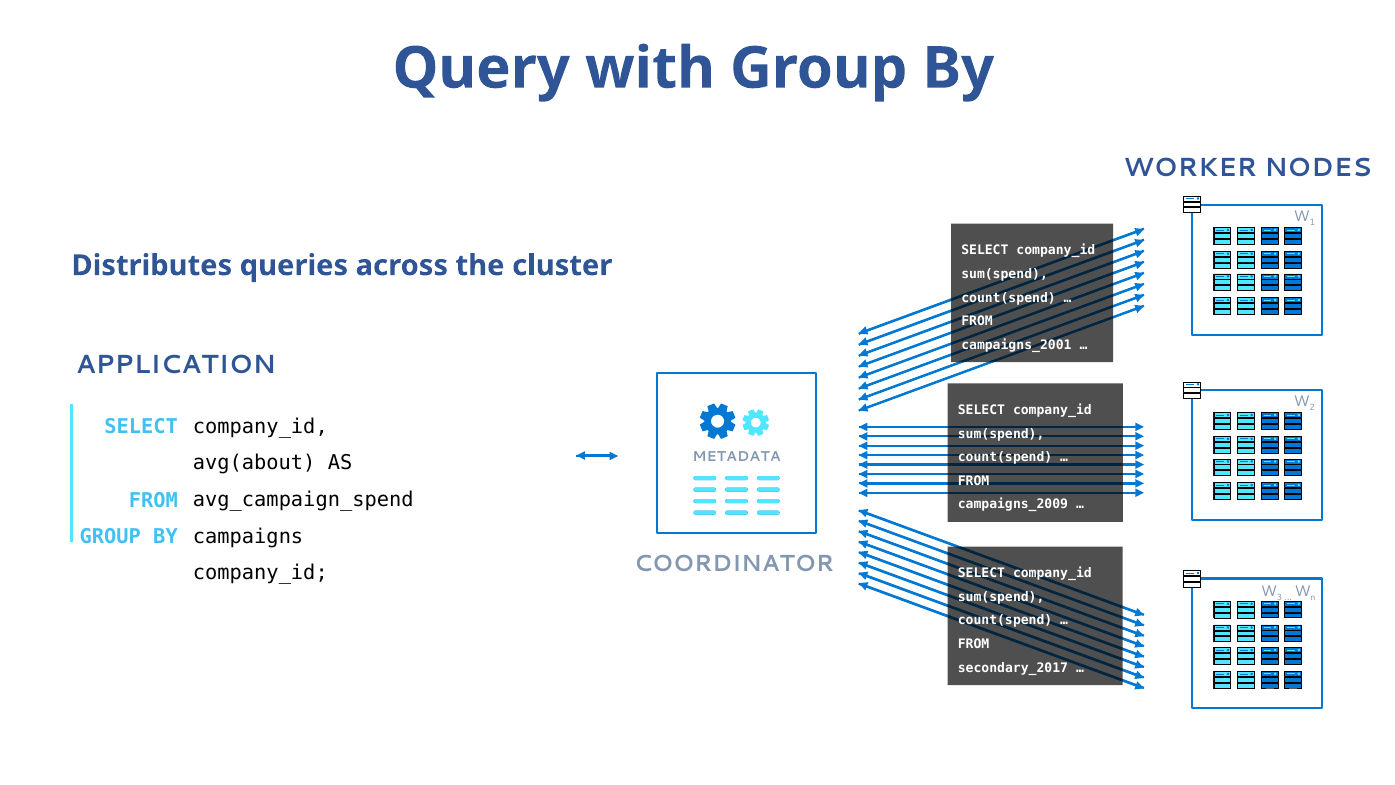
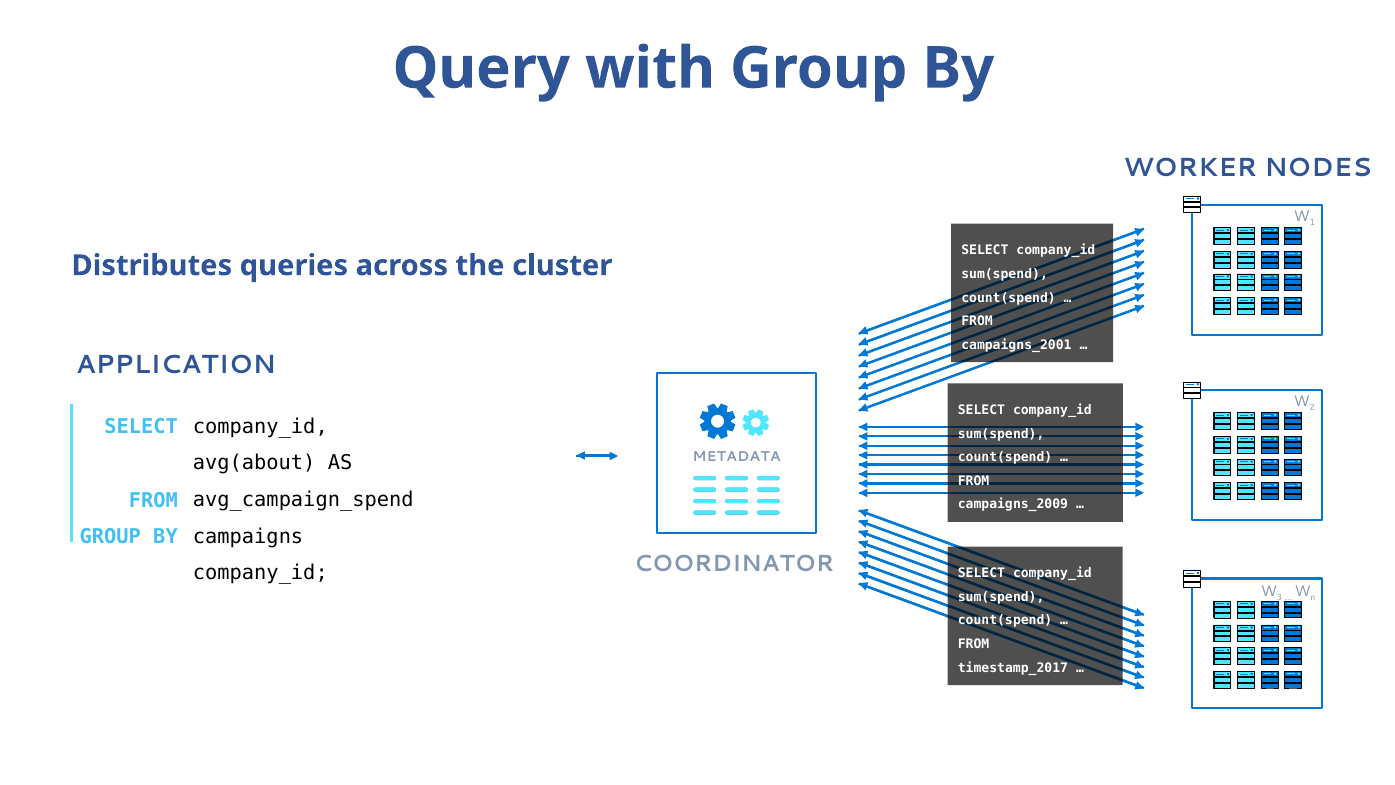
secondary_2017: secondary_2017 -> timestamp_2017
